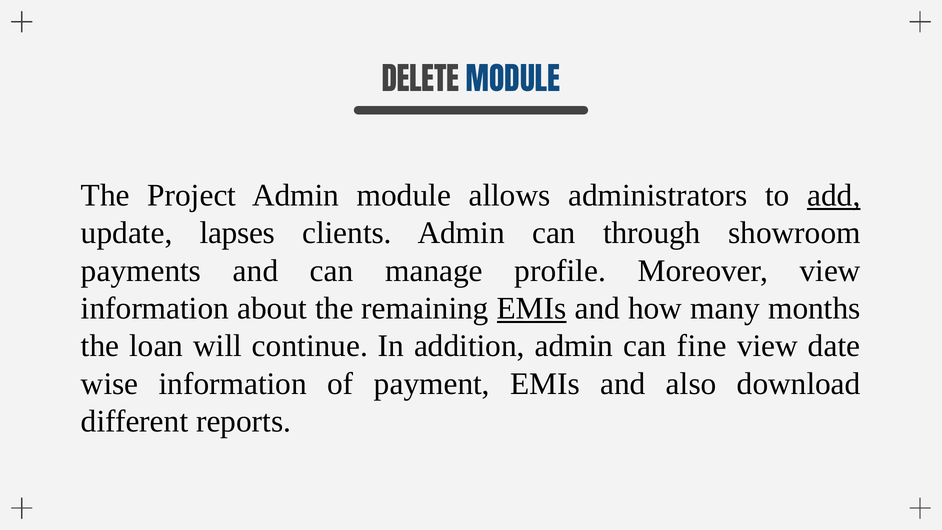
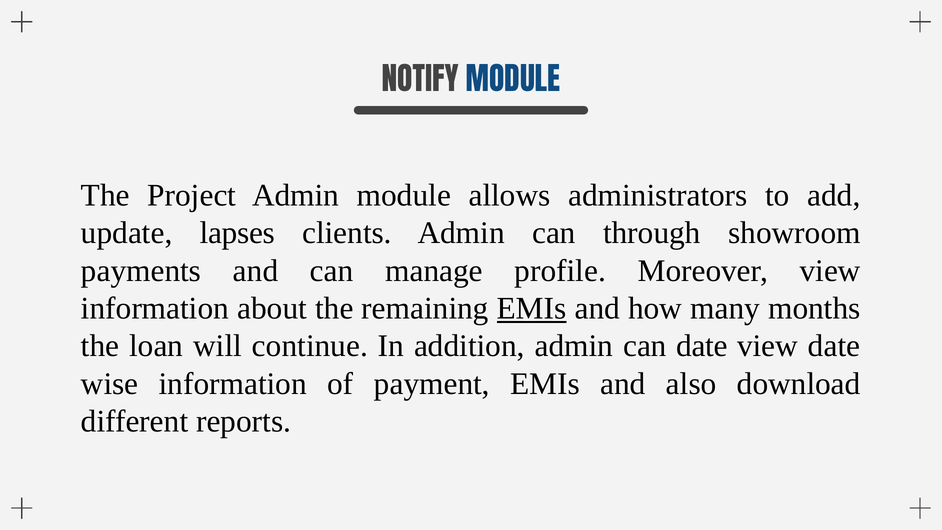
DELETE: DELETE -> NOTIFY
add underline: present -> none
can fine: fine -> date
